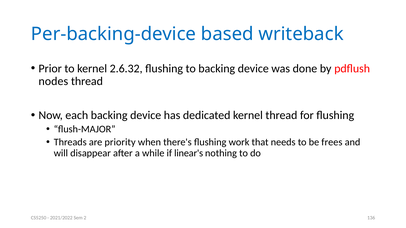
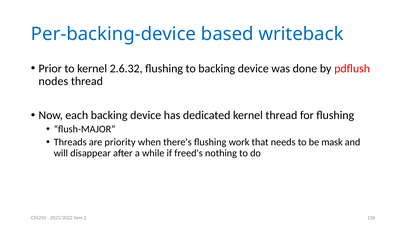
frees: frees -> mask
linear's: linear's -> freed's
